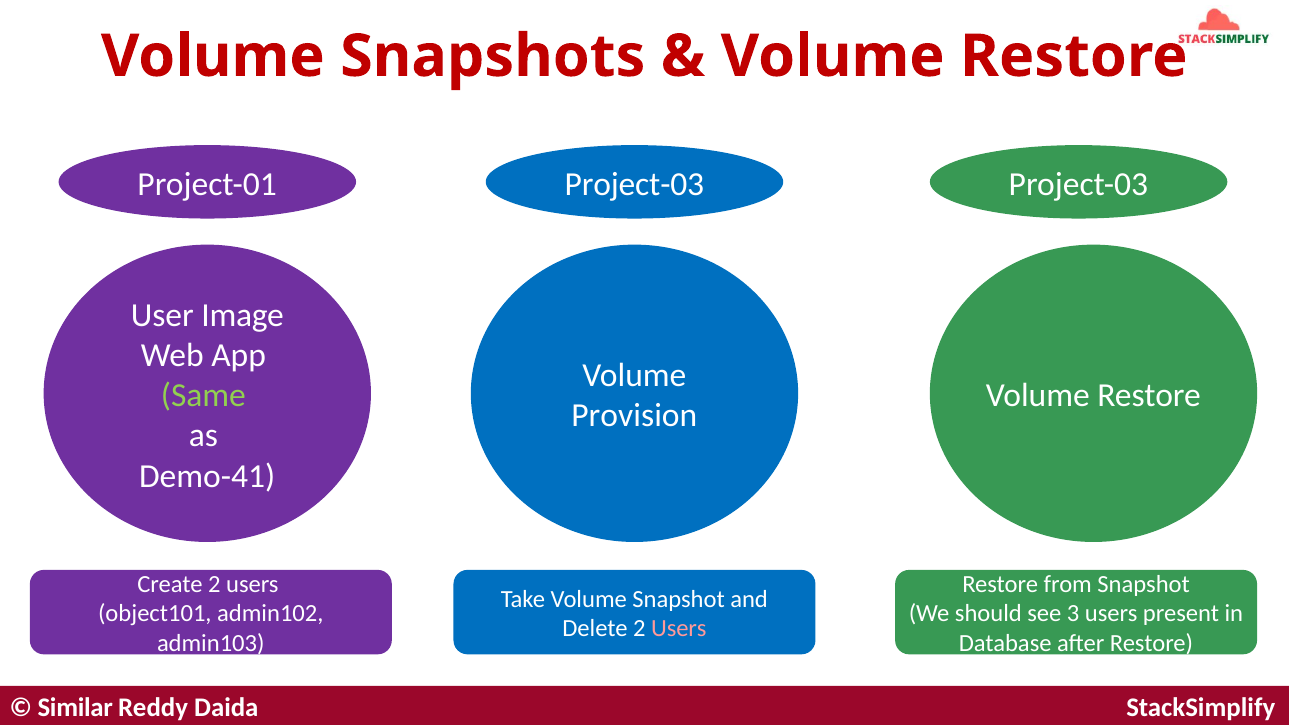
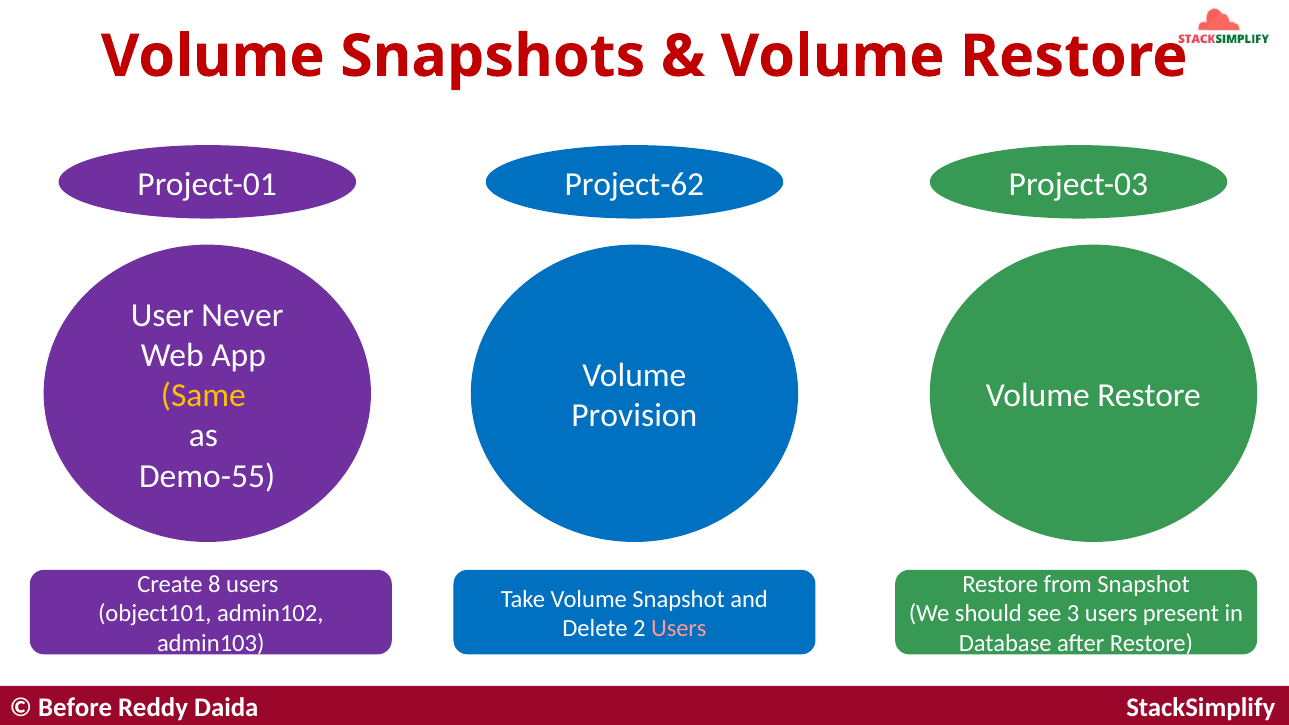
Project-01 Project-03: Project-03 -> Project-62
Image: Image -> Never
Same colour: light green -> yellow
Demo-41: Demo-41 -> Demo-55
Create 2: 2 -> 8
Similar: Similar -> Before
